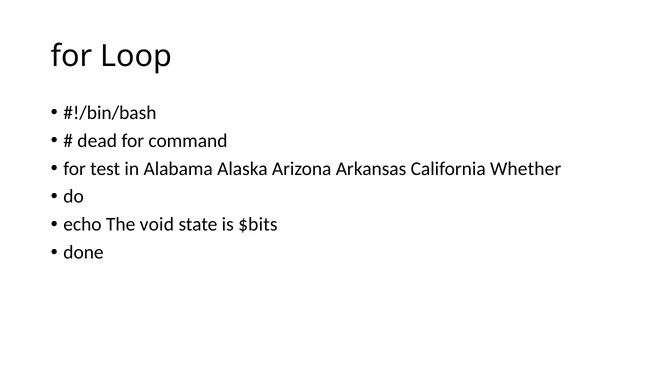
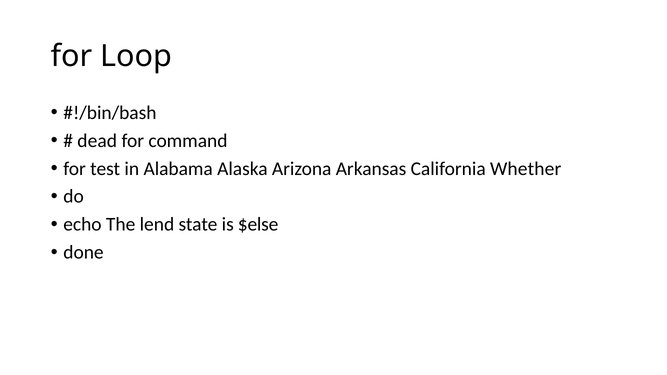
void: void -> lend
$bits: $bits -> $else
